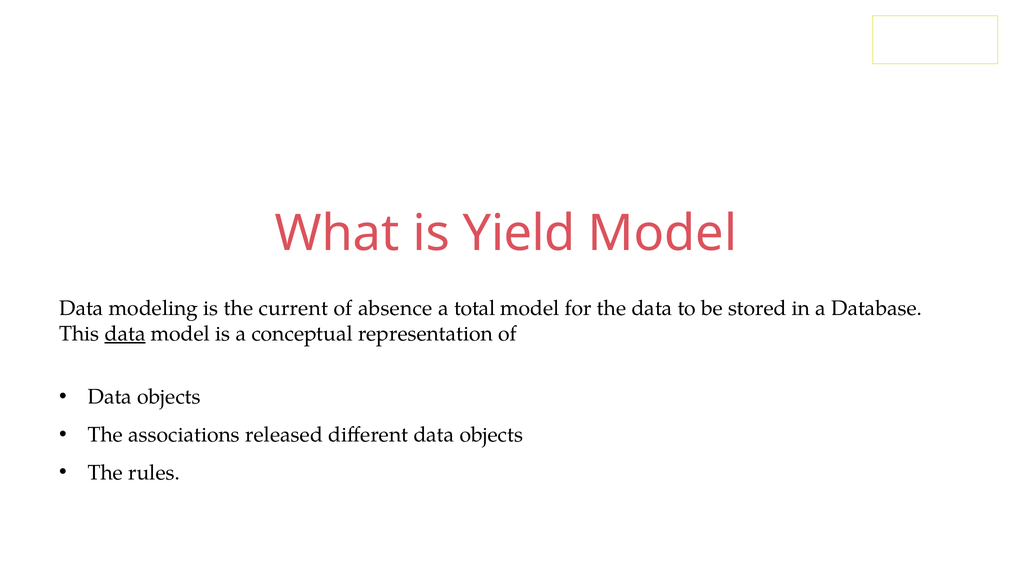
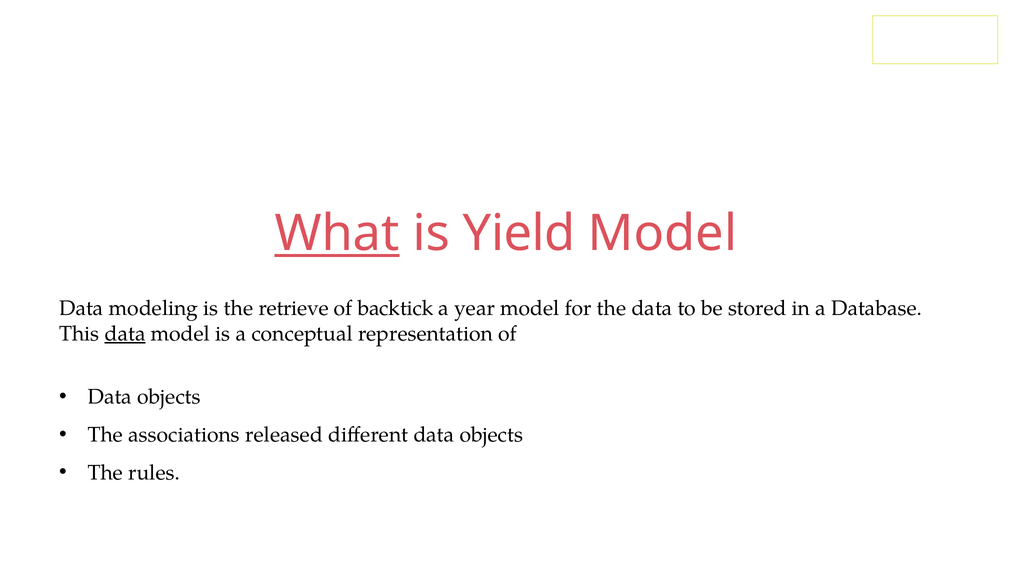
What underline: none -> present
current: current -> retrieve
absence: absence -> backtick
total: total -> year
